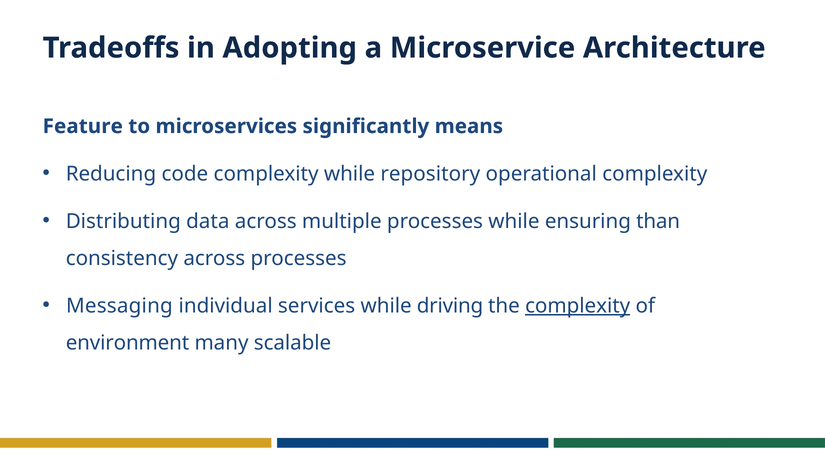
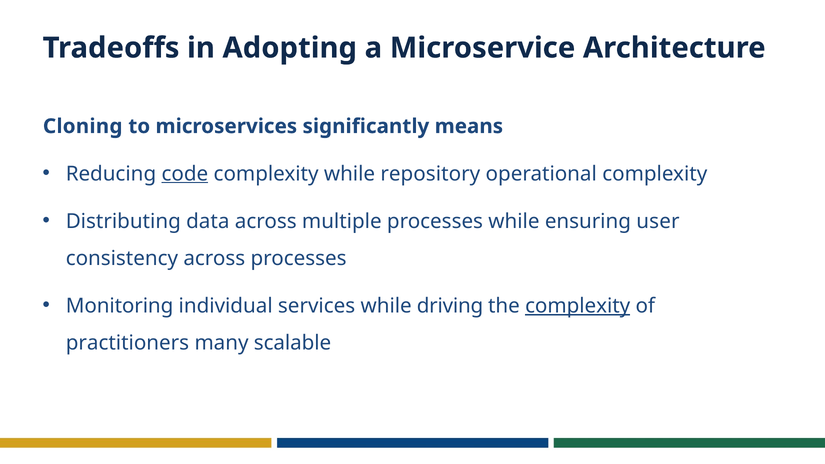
Feature: Feature -> Cloning
code underline: none -> present
than: than -> user
Messaging: Messaging -> Monitoring
environment: environment -> practitioners
